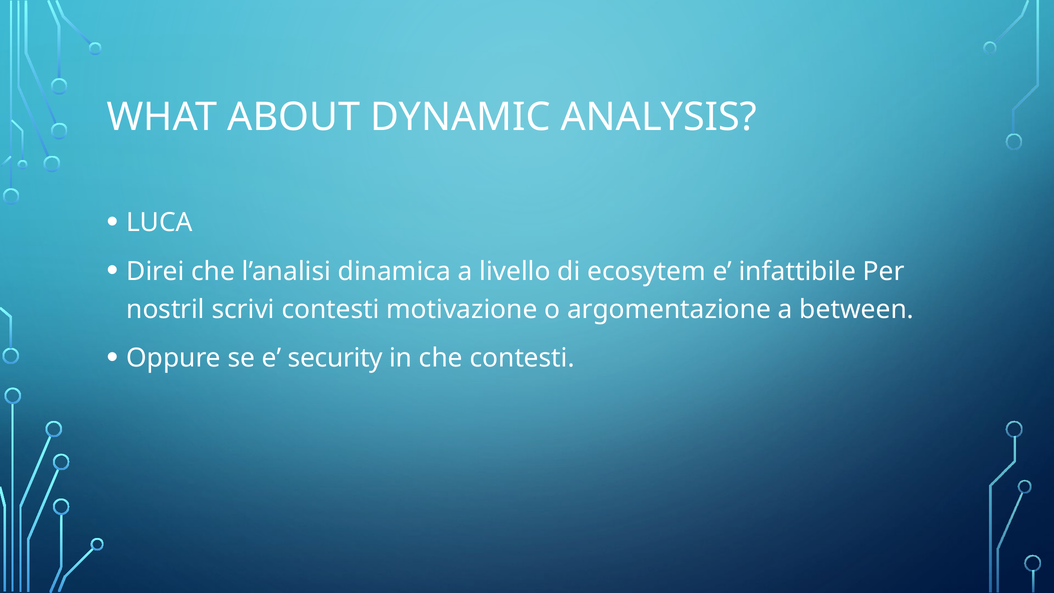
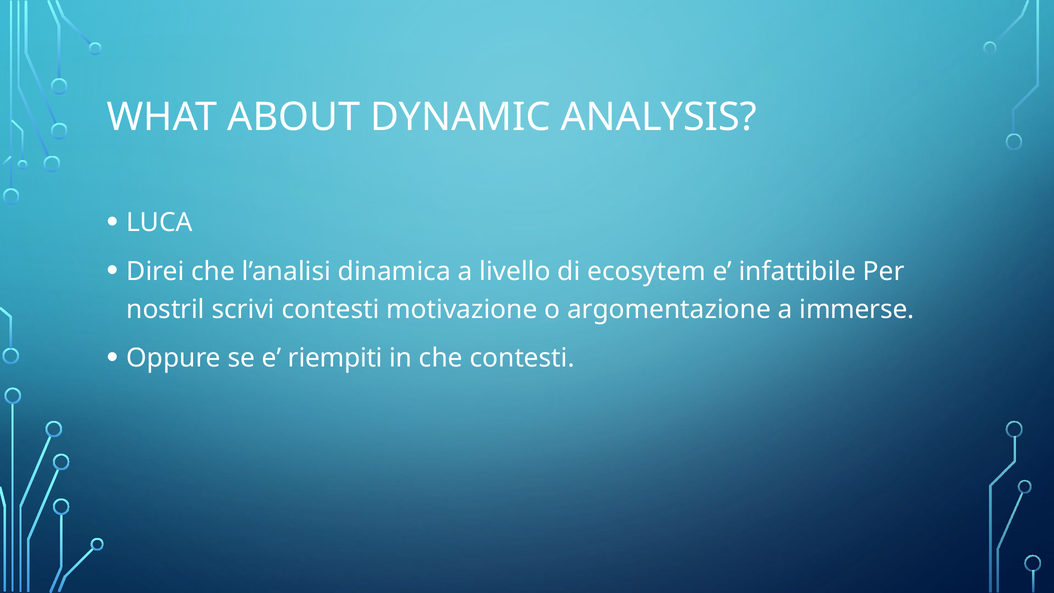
between: between -> immerse
security: security -> riempiti
